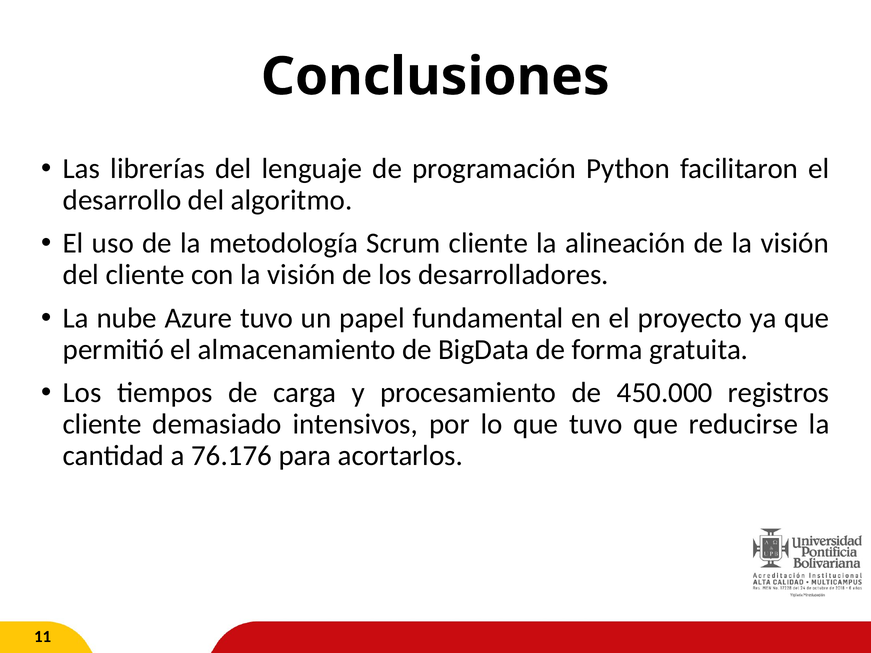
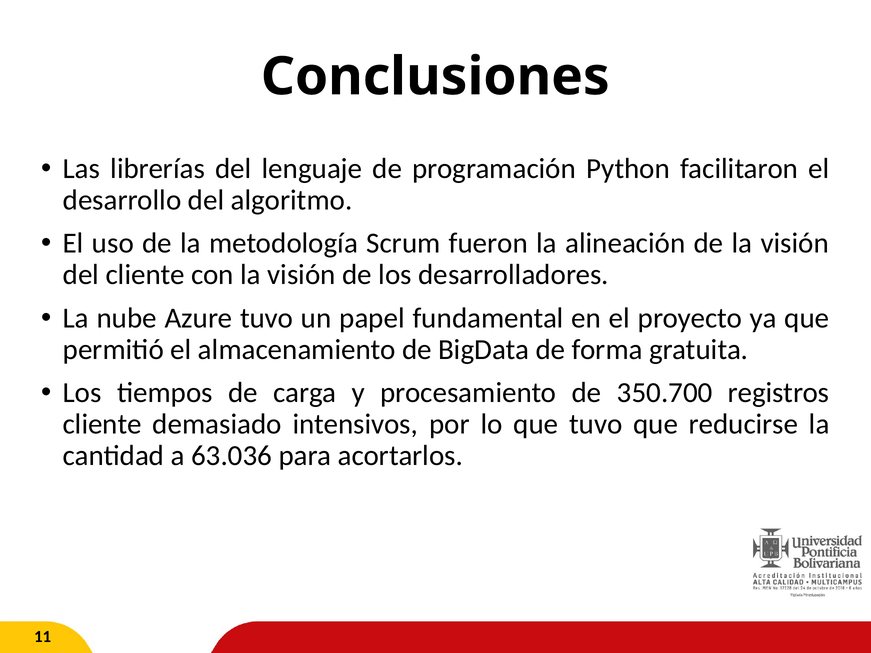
Scrum cliente: cliente -> fueron
450.000: 450.000 -> 350.700
76.176: 76.176 -> 63.036
